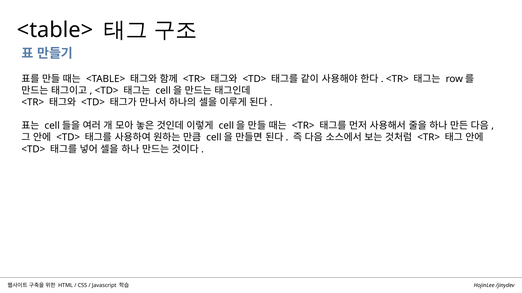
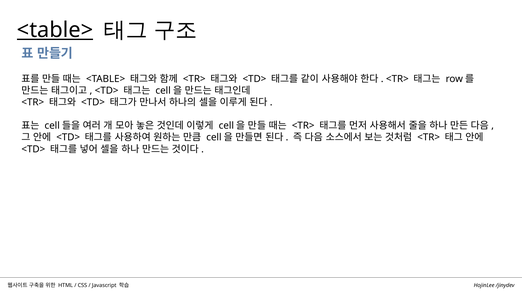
<table> at (55, 30) underline: none -> present
